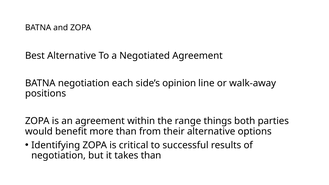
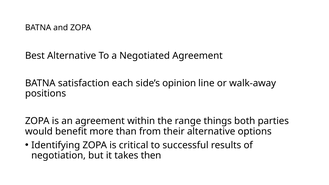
BATNA negotiation: negotiation -> satisfaction
takes than: than -> then
